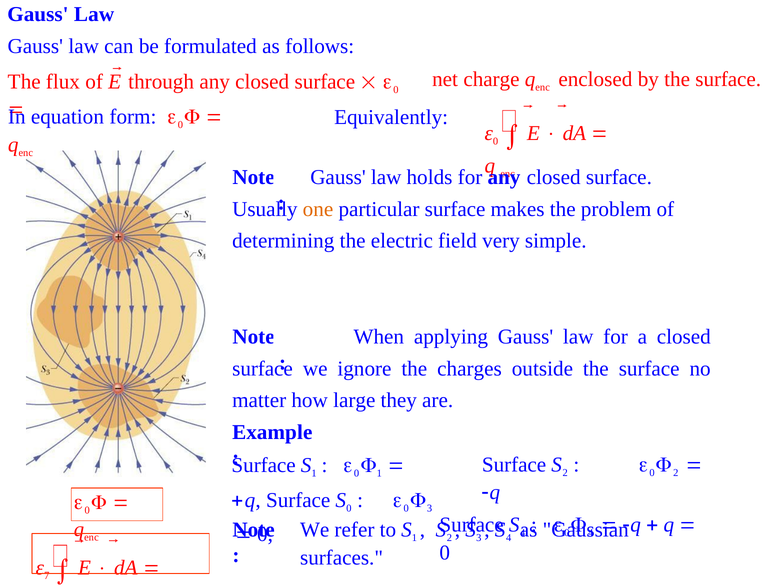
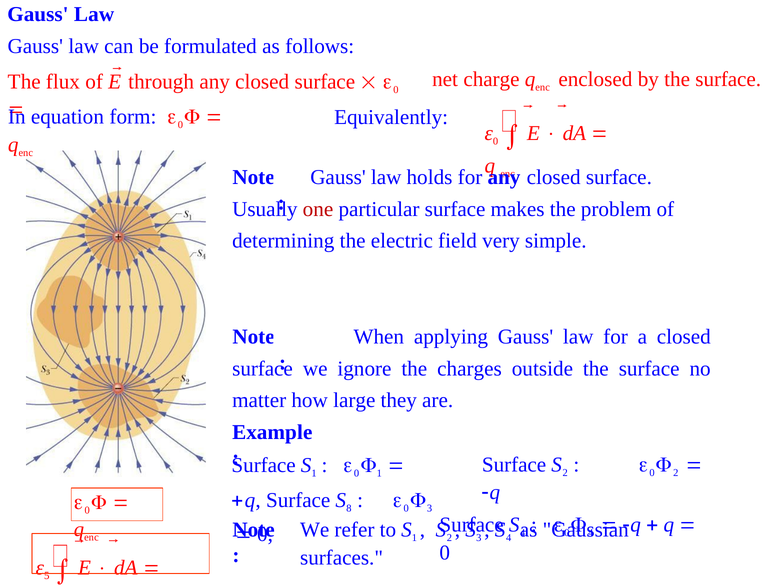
one colour: orange -> red
0 at (349, 508): 0 -> 8
7: 7 -> 5
